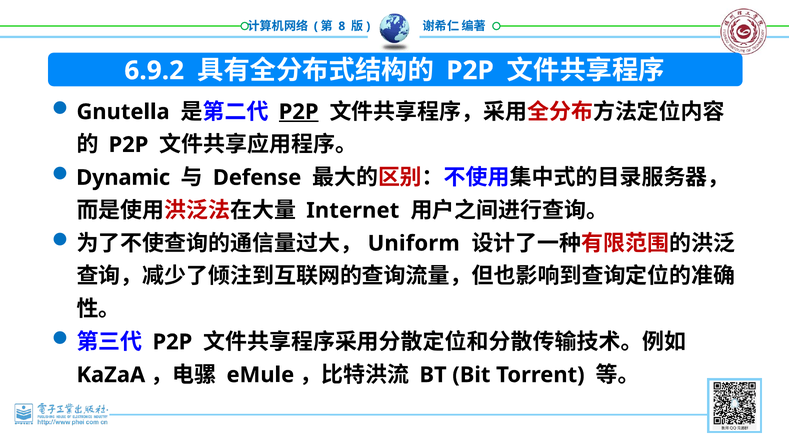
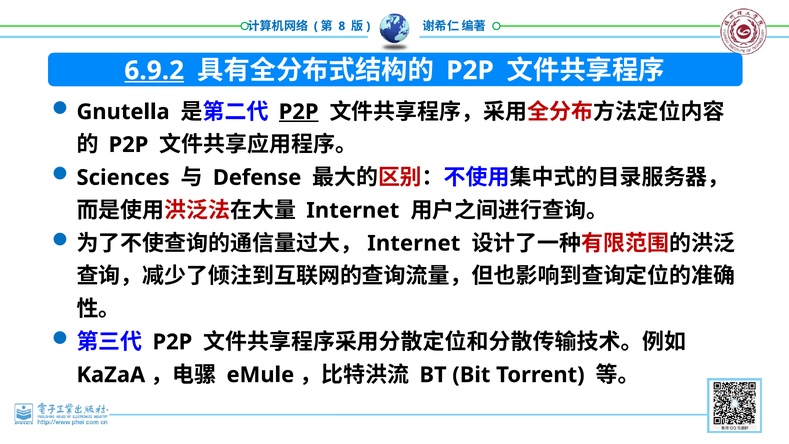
6.9.2 underline: none -> present
Dynamic: Dynamic -> Sciences
Uniform at (414, 243): Uniform -> Internet
